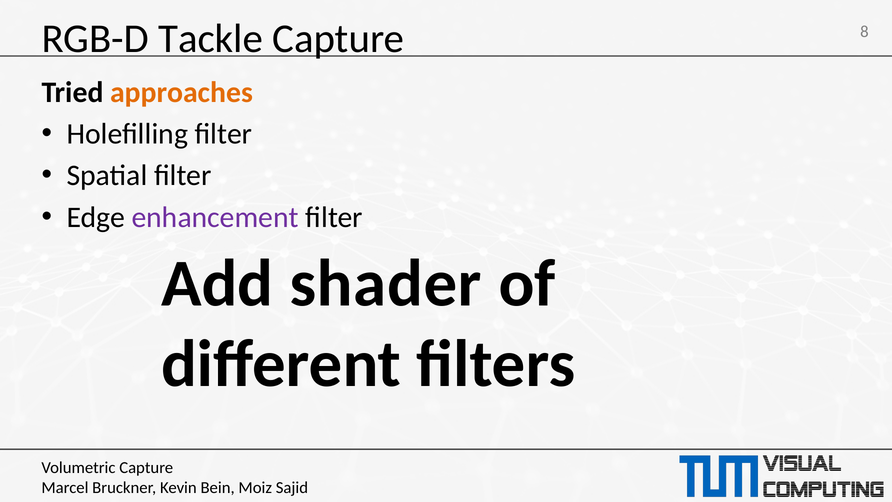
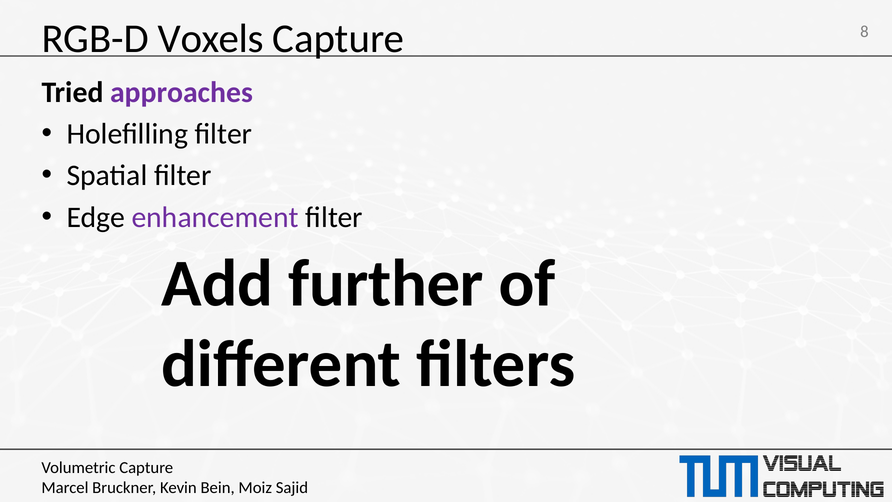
Tackle: Tackle -> Voxels
approaches colour: orange -> purple
shader: shader -> further
